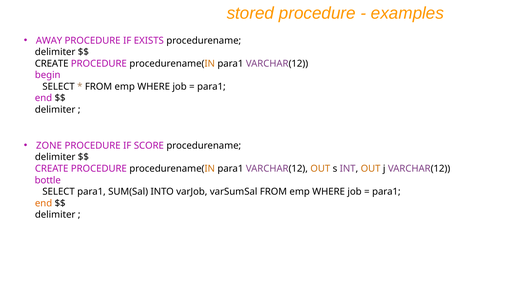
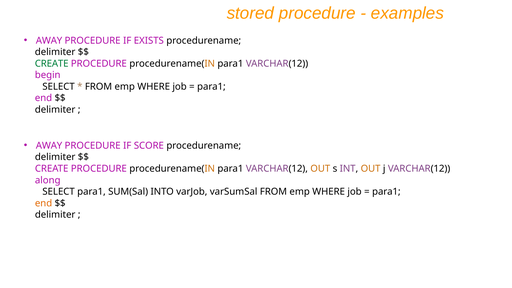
CREATE at (52, 64) colour: black -> green
ZONE at (49, 146): ZONE -> AWAY
bottle: bottle -> along
